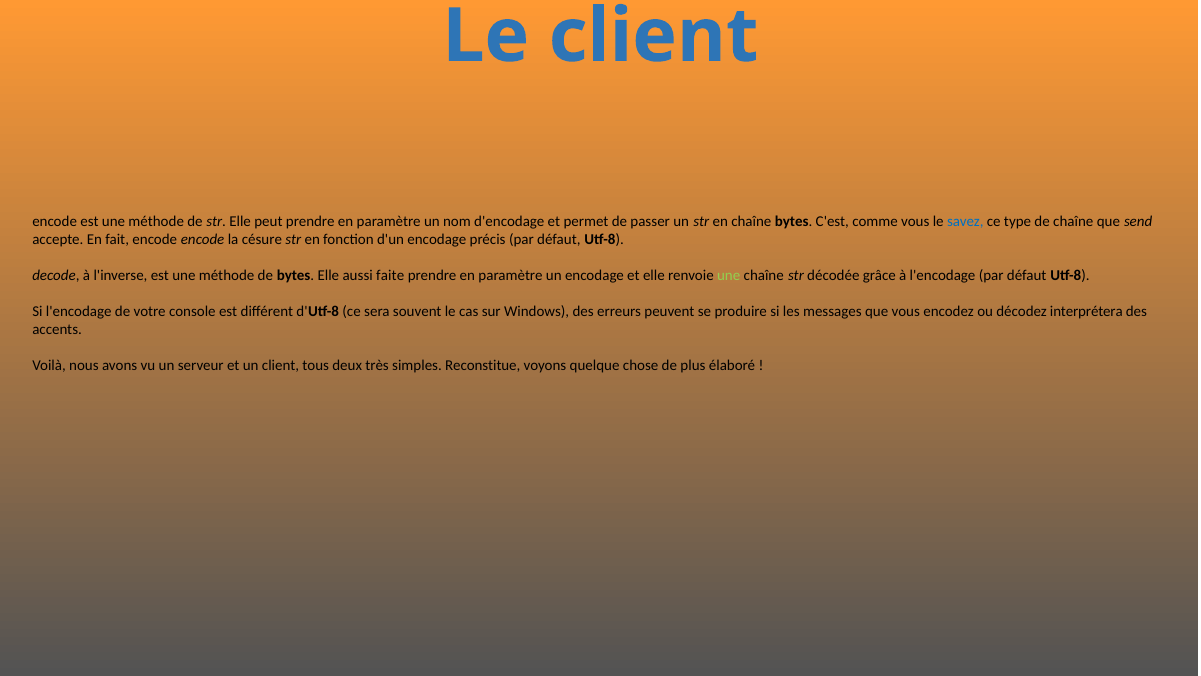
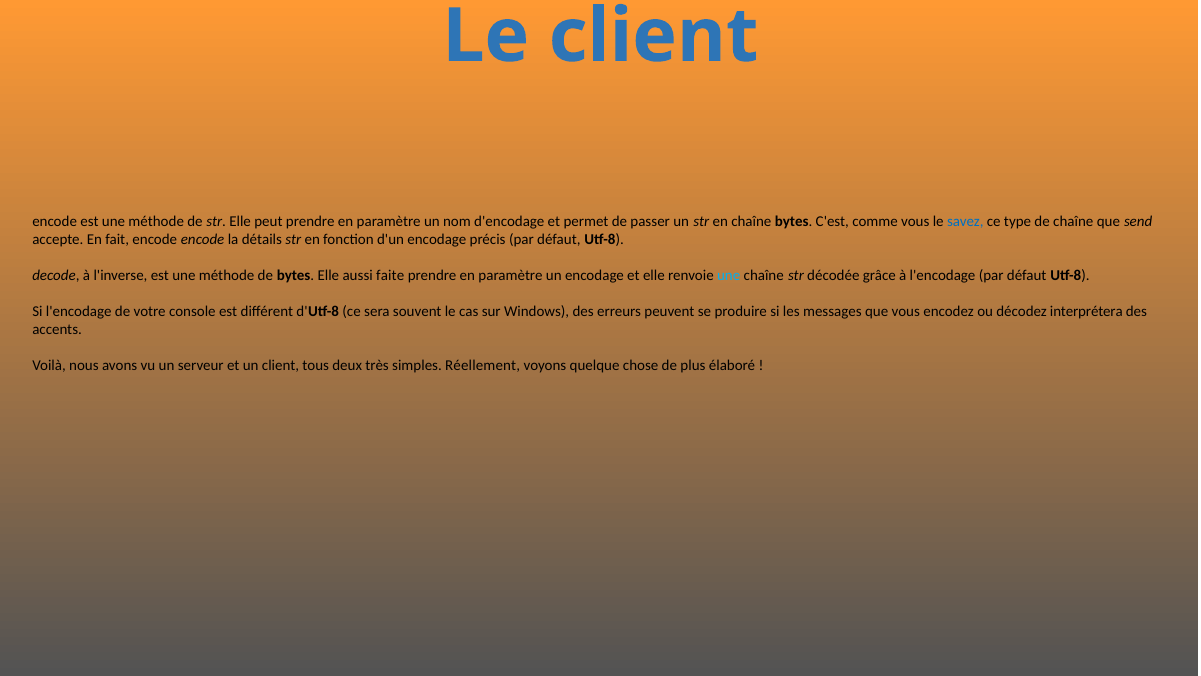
césure: césure -> détails
une at (729, 276) colour: light green -> light blue
Reconstitue: Reconstitue -> Réellement
